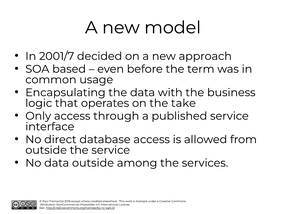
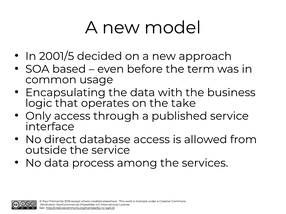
2001/7: 2001/7 -> 2001/5
data outside: outside -> process
